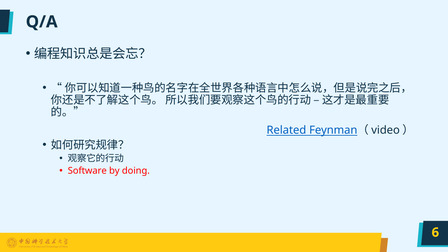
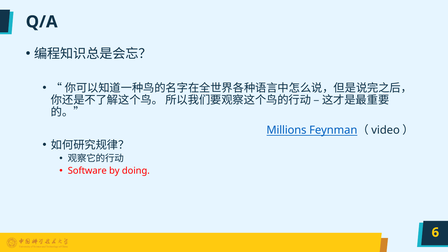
Related: Related -> Millions
